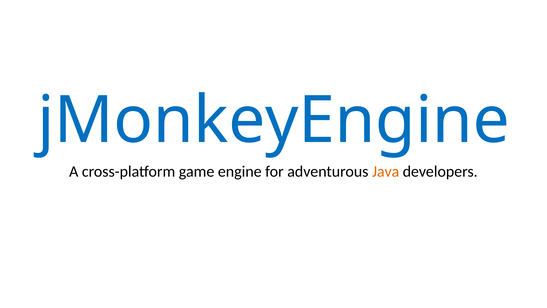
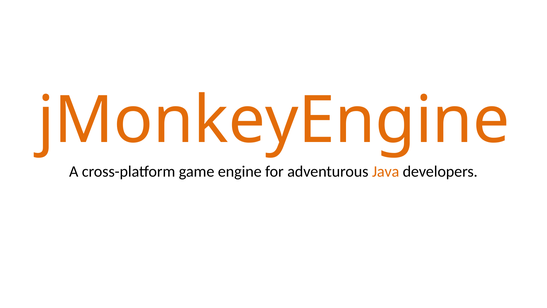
jMonkeyEngine colour: blue -> orange
